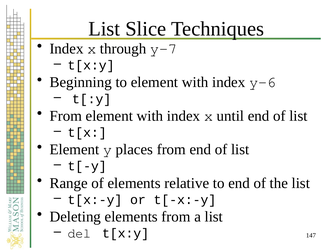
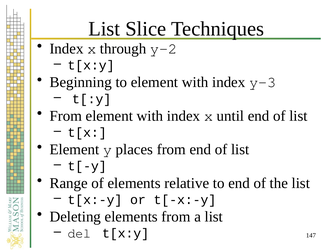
y-7: y-7 -> y-2
y-6: y-6 -> y-3
